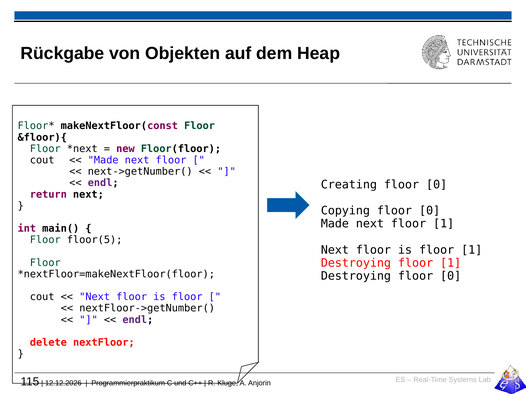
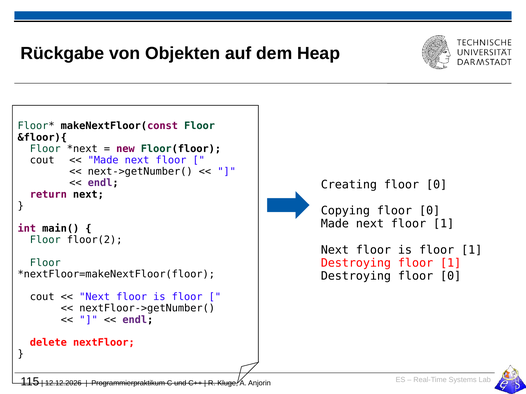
floor(5: floor(5 -> floor(2
